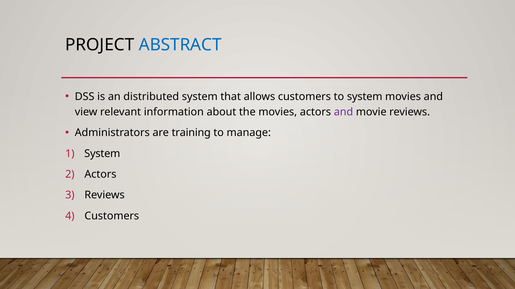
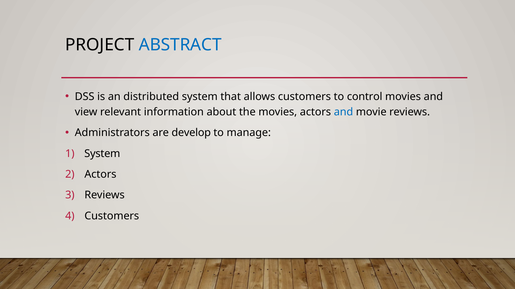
to system: system -> control
and at (343, 112) colour: purple -> blue
training: training -> develop
